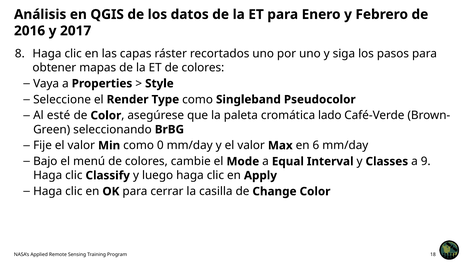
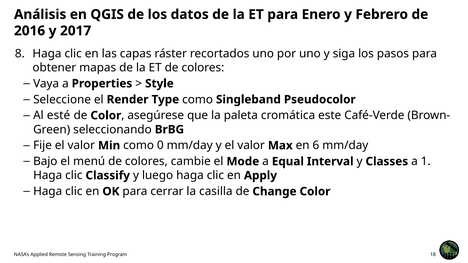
lado: lado -> este
9: 9 -> 1
